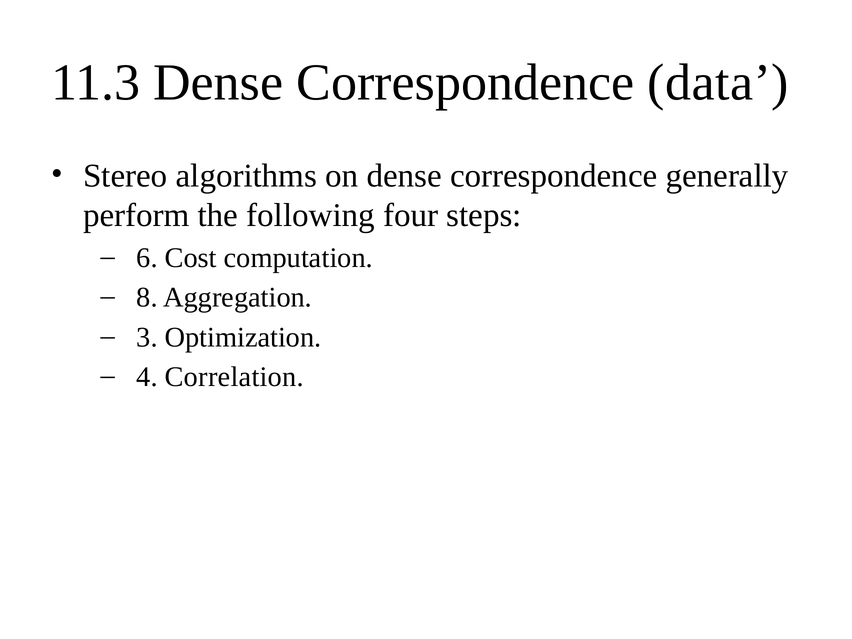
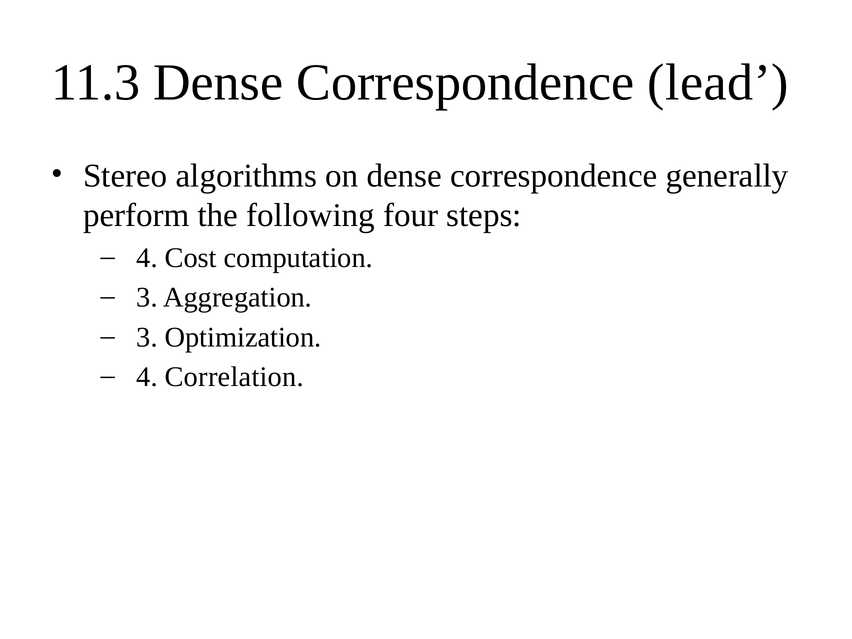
data: data -> lead
6 at (147, 258): 6 -> 4
8 at (147, 297): 8 -> 3
